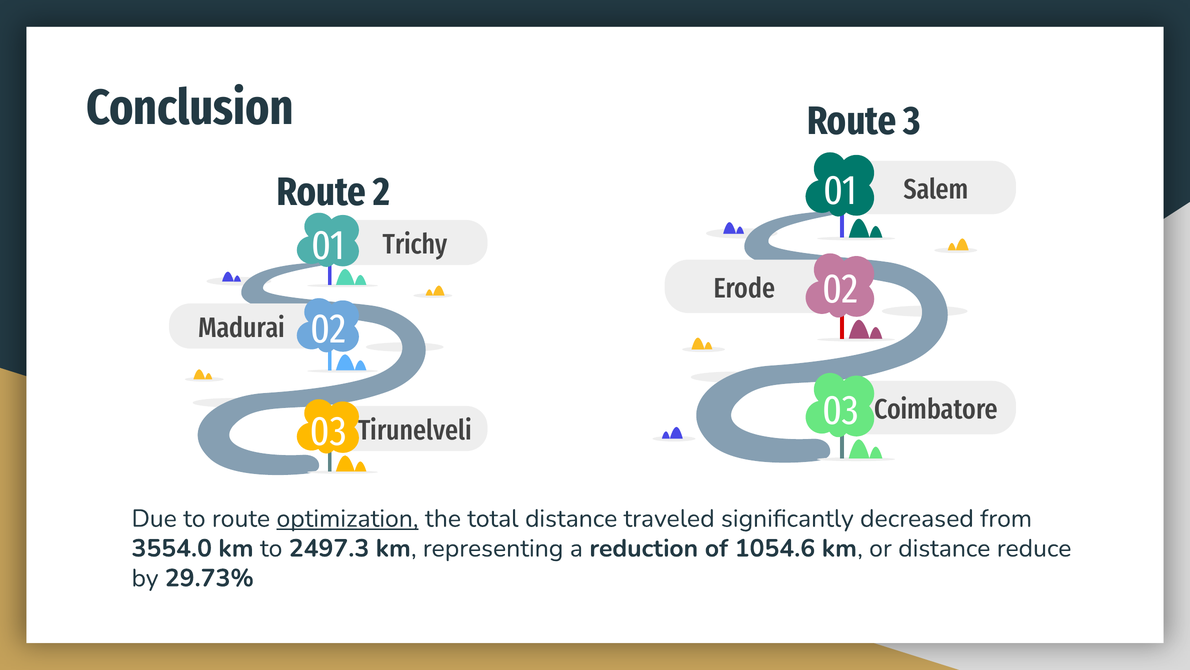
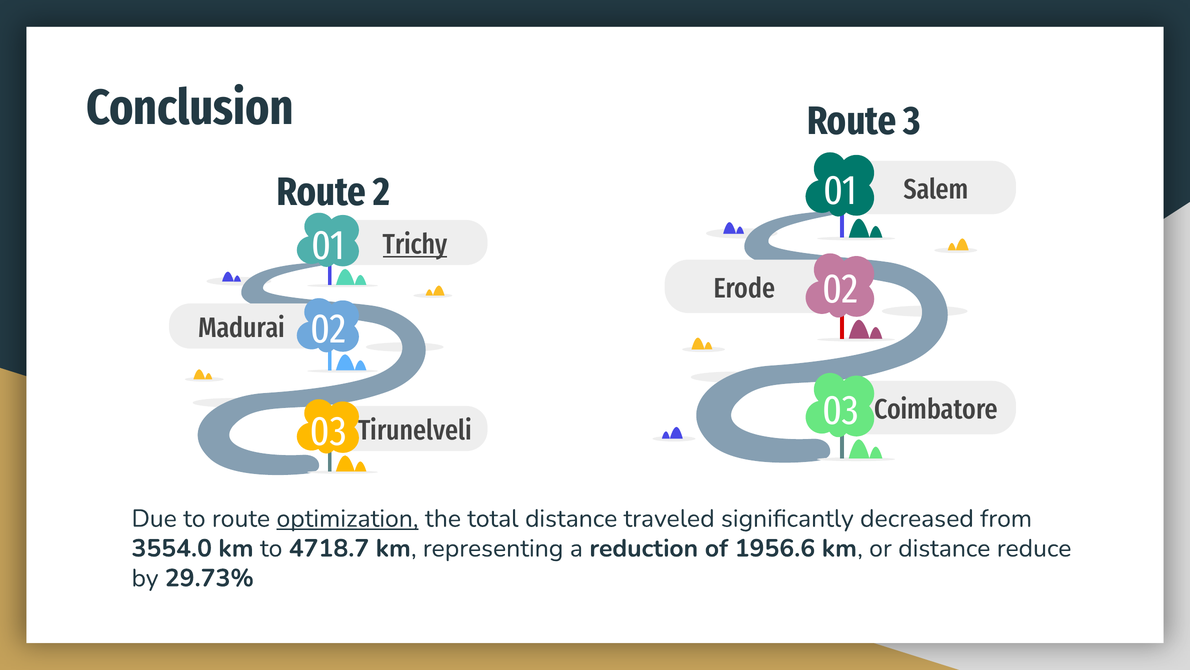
Trichy underline: none -> present
2497.3: 2497.3 -> 4718.7
1054.6: 1054.6 -> 1956.6
